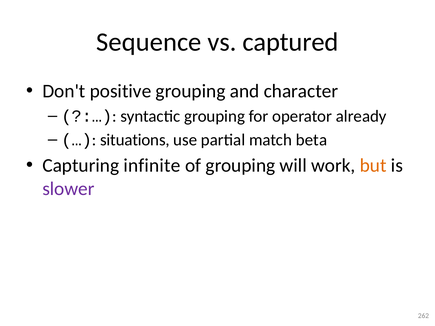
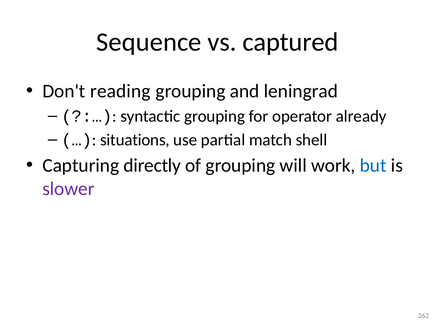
positive: positive -> reading
character: character -> leningrad
beta: beta -> shell
infinite: infinite -> directly
but colour: orange -> blue
